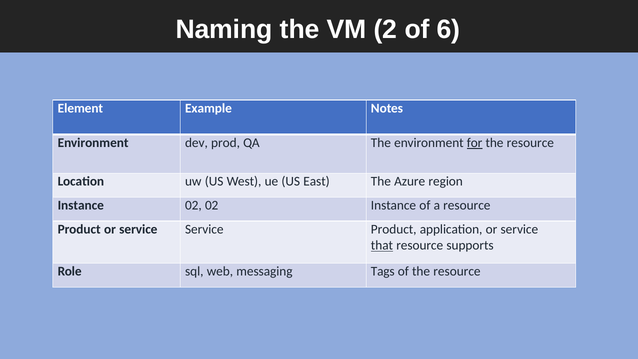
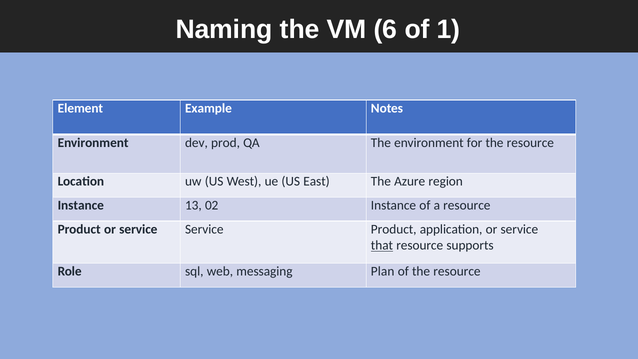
2: 2 -> 6
6: 6 -> 1
for underline: present -> none
Instance 02: 02 -> 13
Tags: Tags -> Plan
